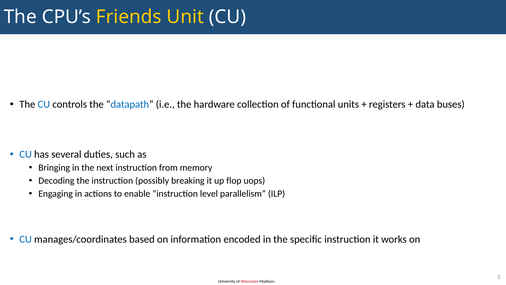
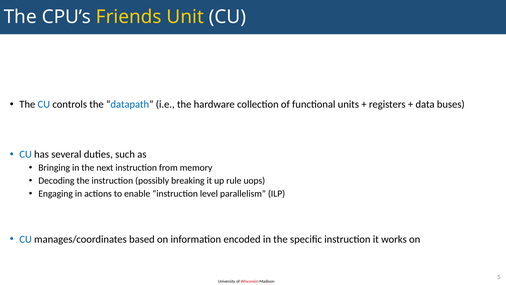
flop: flop -> rule
